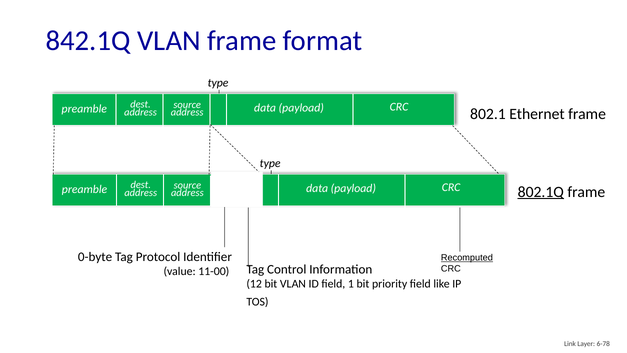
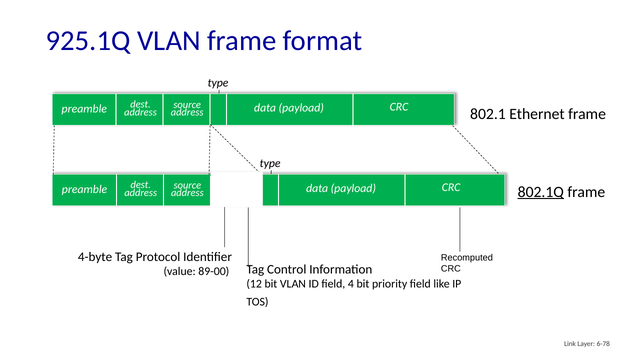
842.1Q: 842.1Q -> 925.1Q
0-byte: 0-byte -> 4-byte
Recomputed underline: present -> none
11-00: 11-00 -> 89-00
1: 1 -> 4
